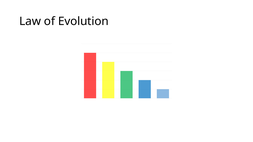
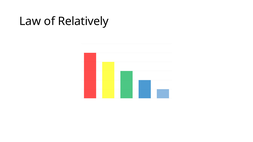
Evolution: Evolution -> Relatively
